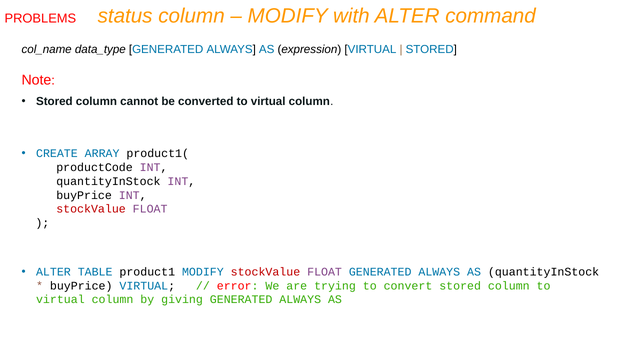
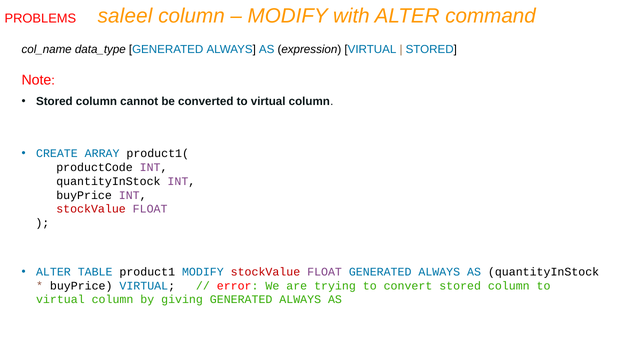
status: status -> saleel
